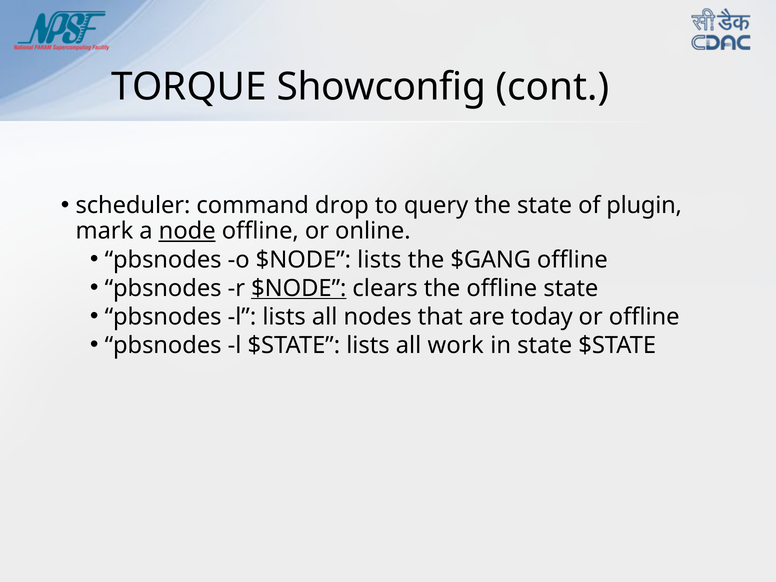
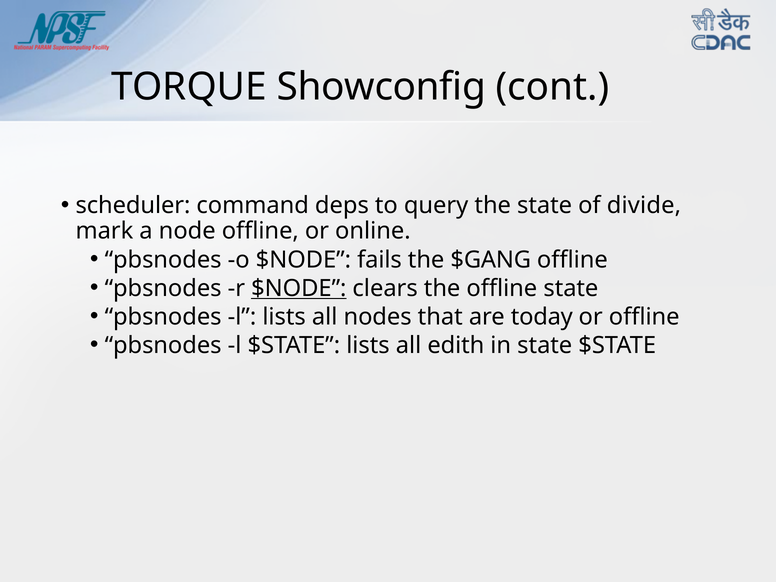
drop: drop -> deps
plugin: plugin -> divide
node underline: present -> none
$NODE lists: lists -> fails
work: work -> edith
